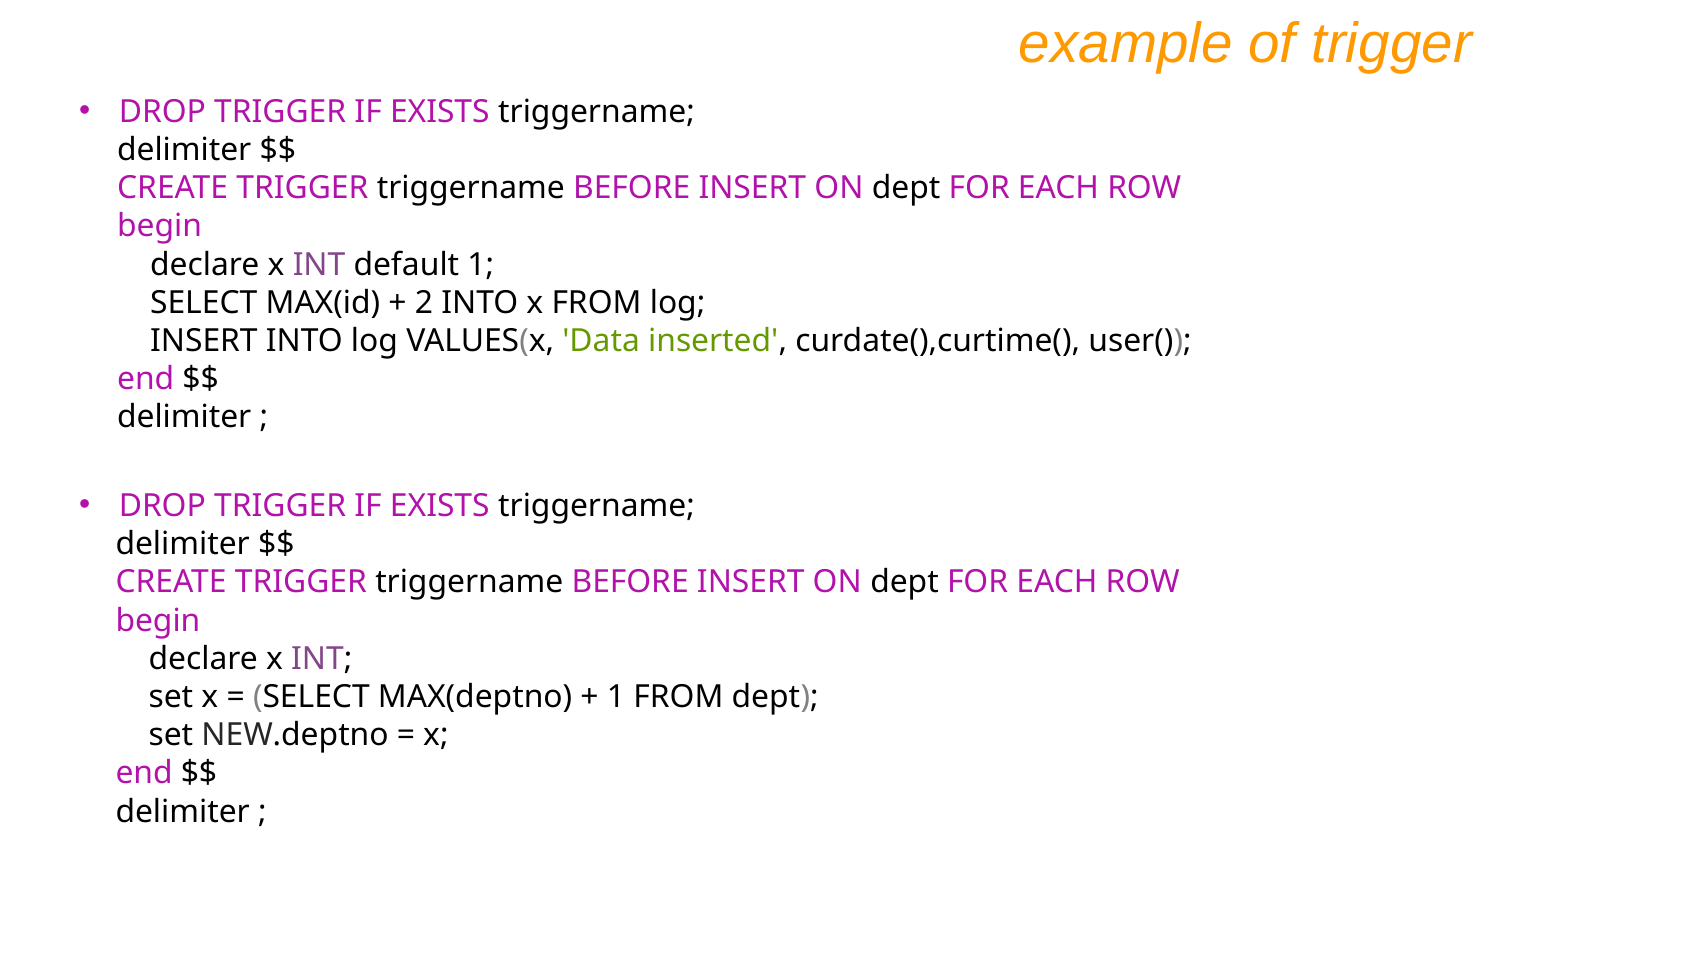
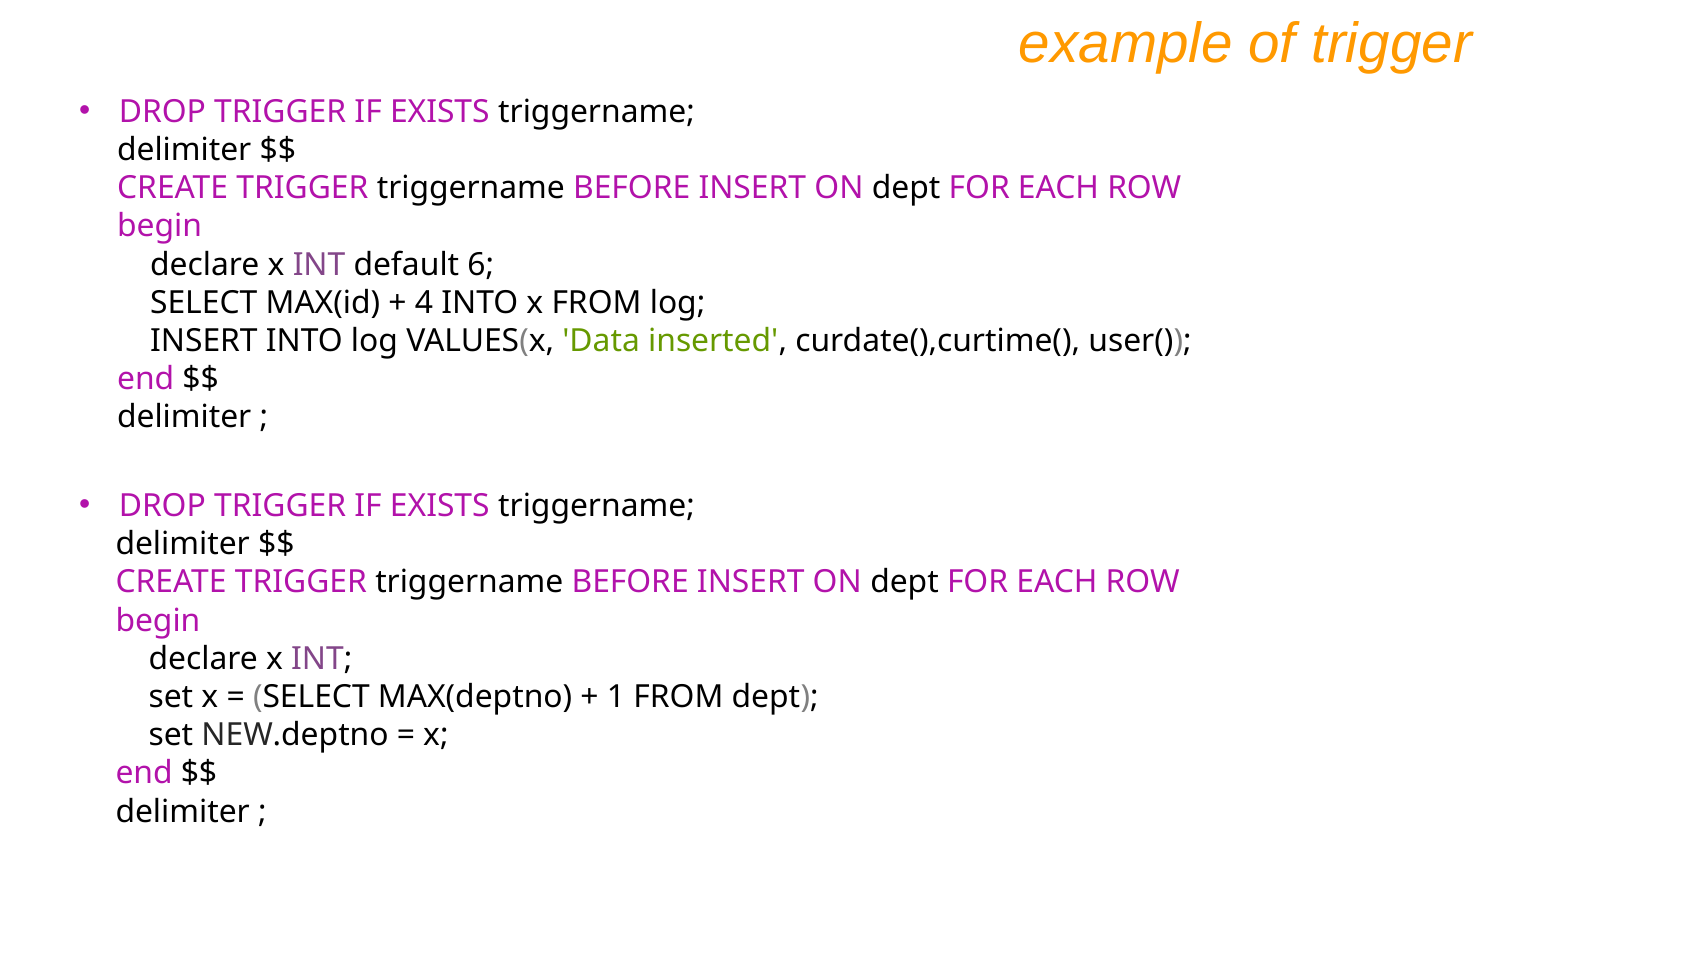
default 1: 1 -> 6
2: 2 -> 4
